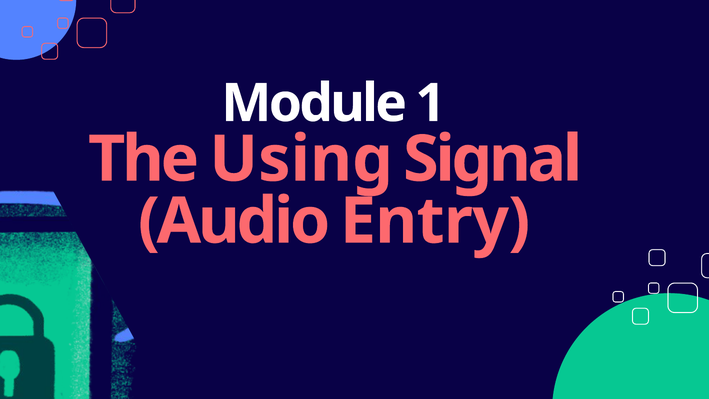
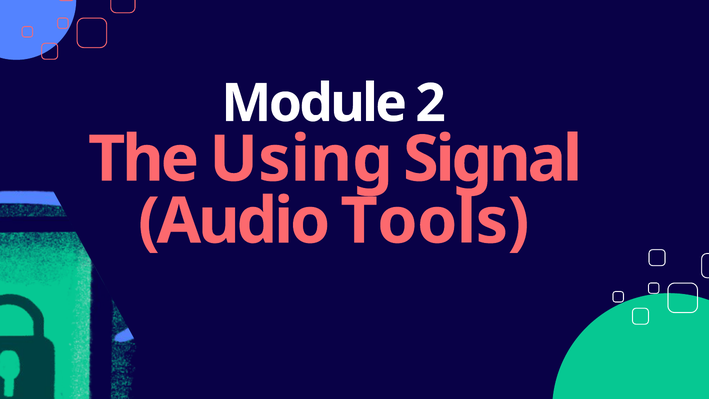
1: 1 -> 2
Entry: Entry -> Tools
